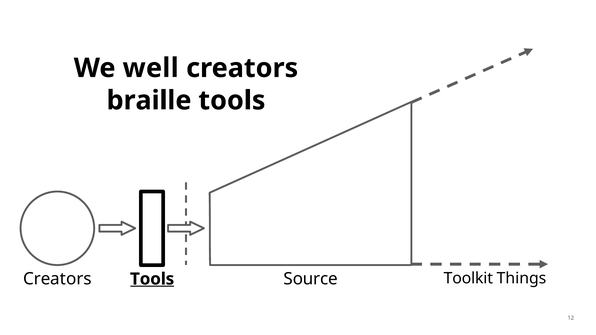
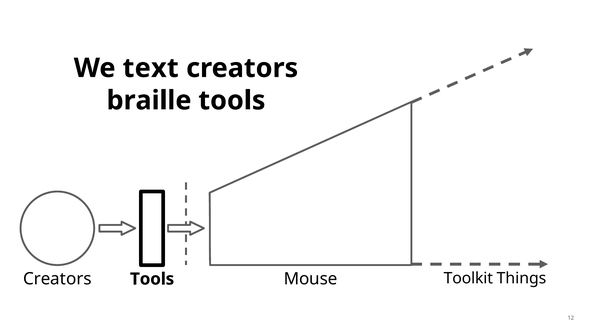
well: well -> text
Source: Source -> Mouse
Tools at (152, 279) underline: present -> none
